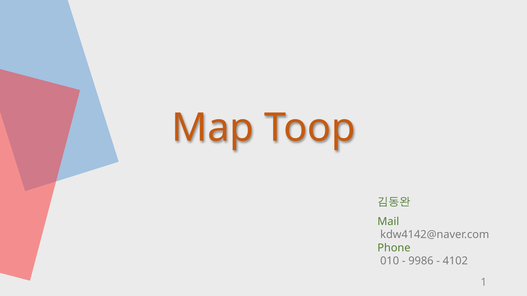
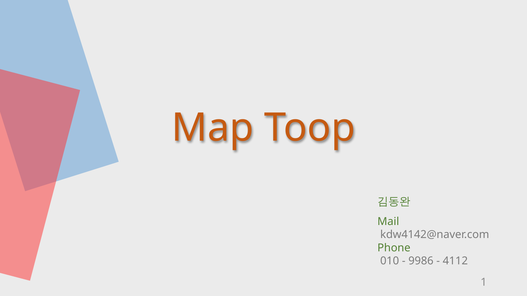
4102: 4102 -> 4112
